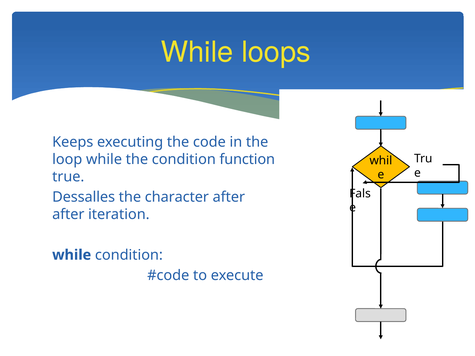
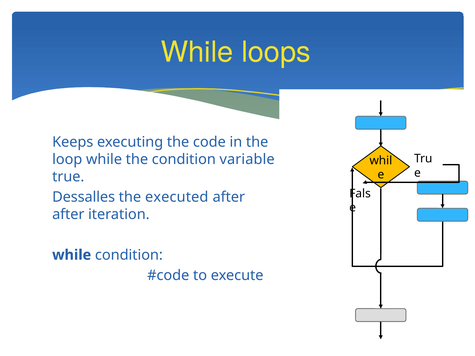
function: function -> variable
character: character -> executed
